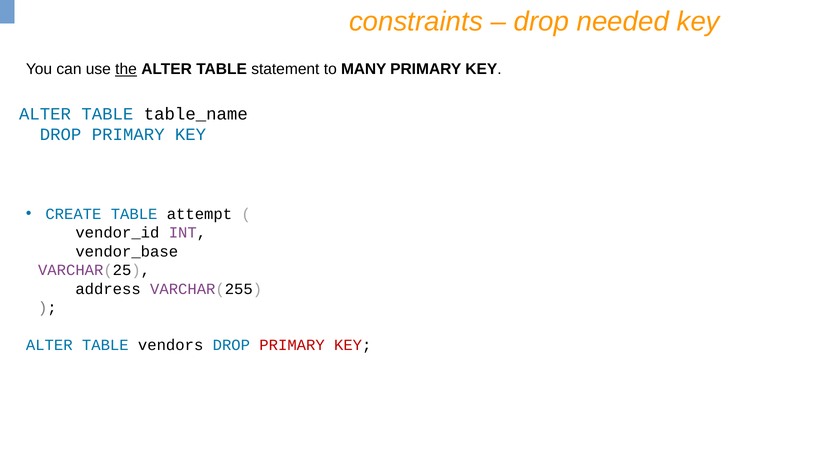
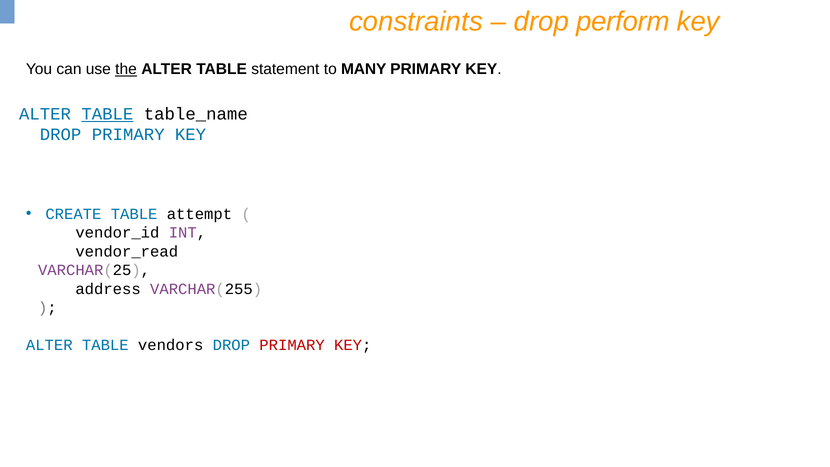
needed: needed -> perform
TABLE at (107, 114) underline: none -> present
vendor_base: vendor_base -> vendor_read
